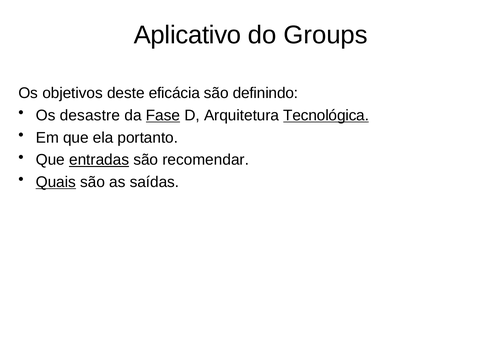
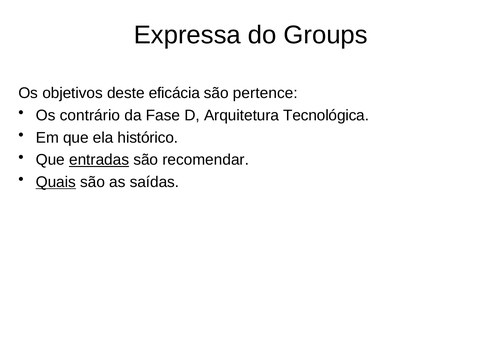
Aplicativo: Aplicativo -> Expressa
definindo: definindo -> pertence
desastre: desastre -> contrário
Fase underline: present -> none
Tecnológica underline: present -> none
portanto: portanto -> histórico
